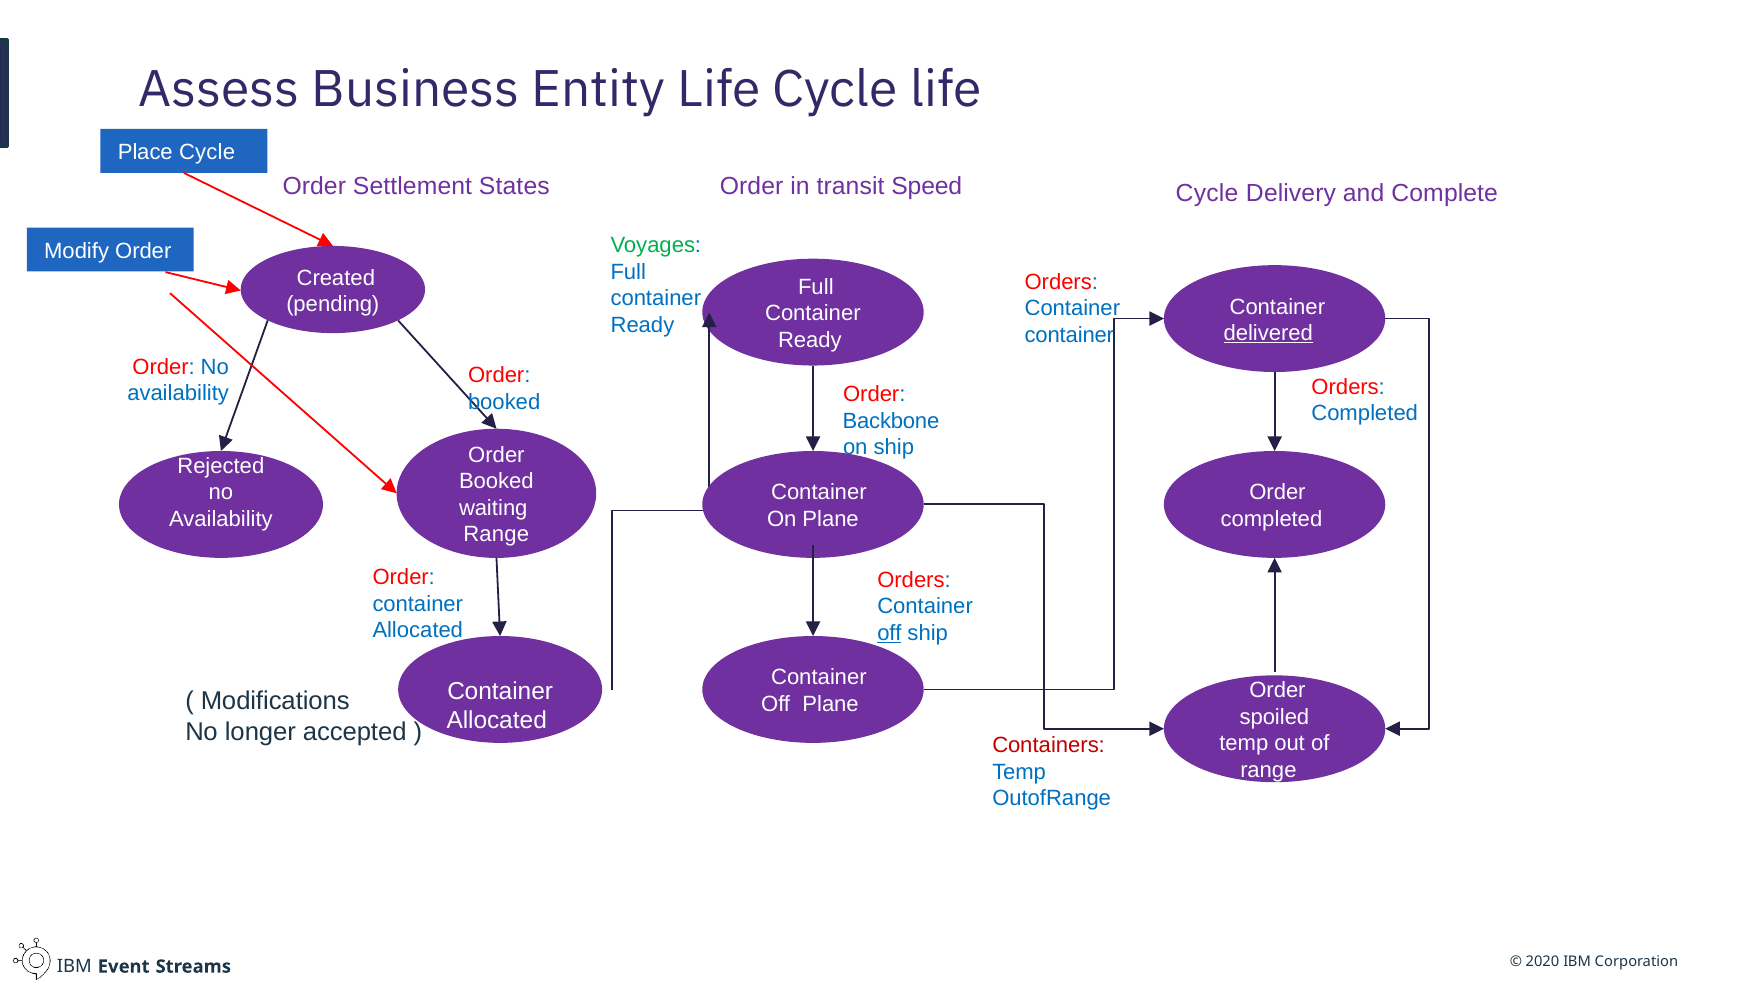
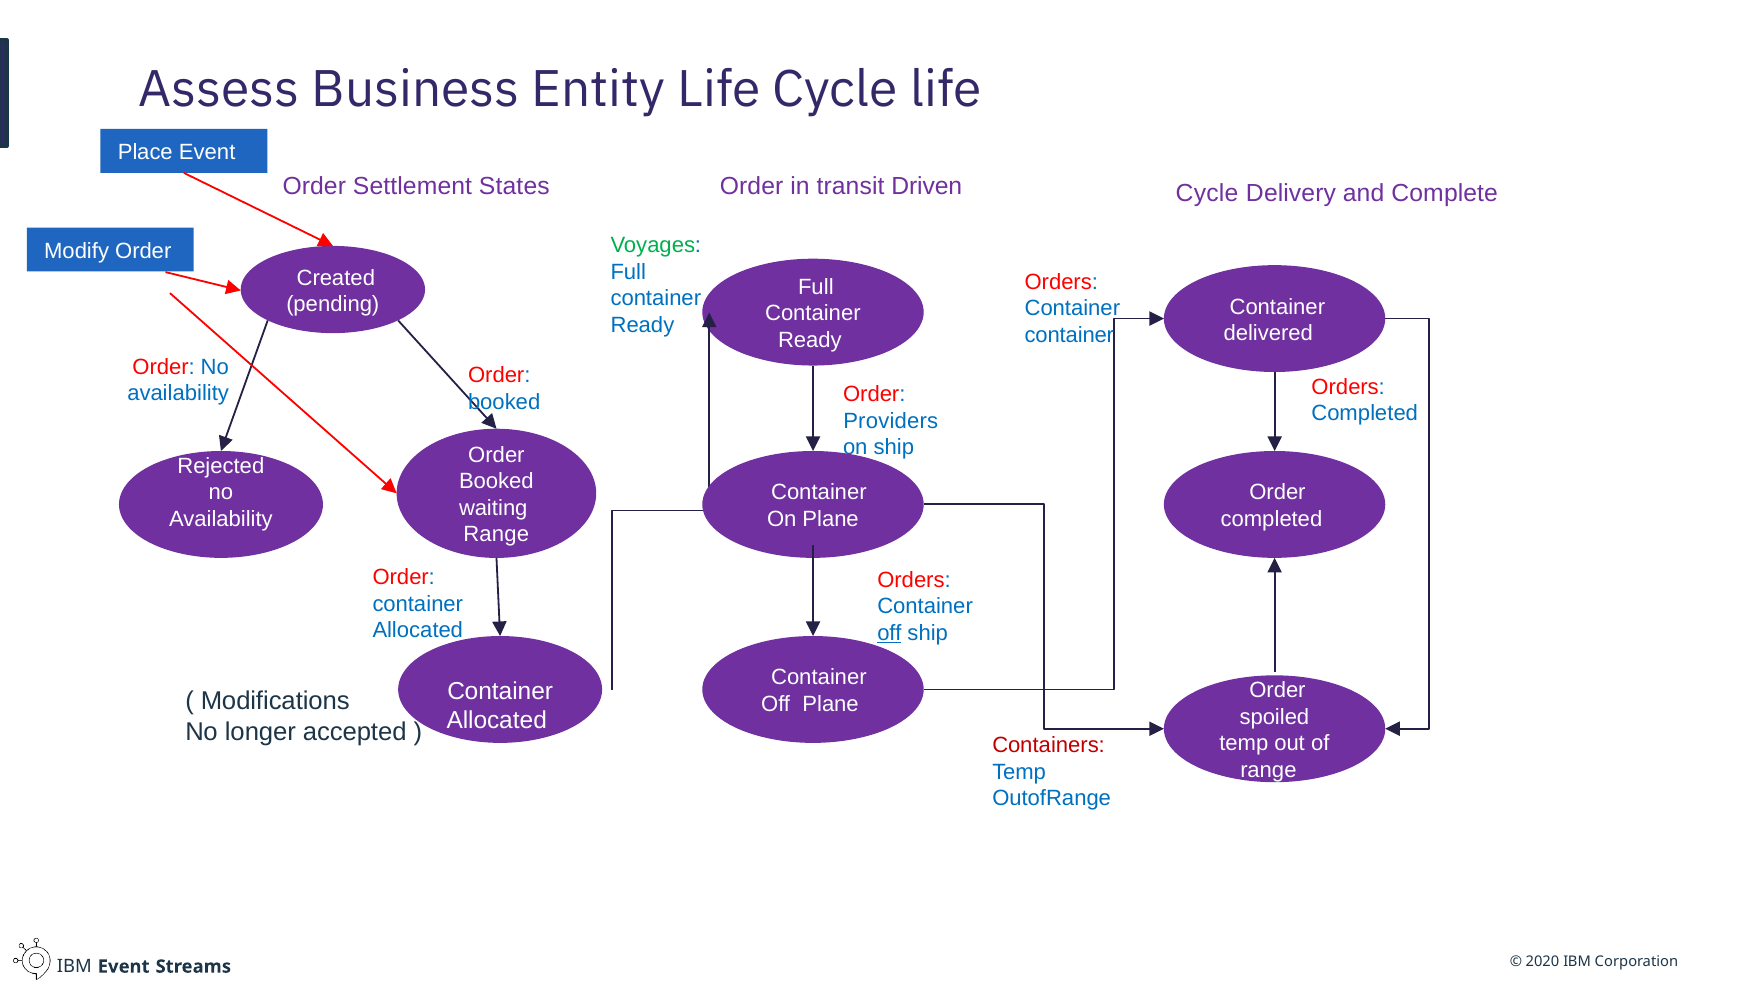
Place Cycle: Cycle -> Event
Speed: Speed -> Driven
delivered underline: present -> none
Backbone: Backbone -> Providers
